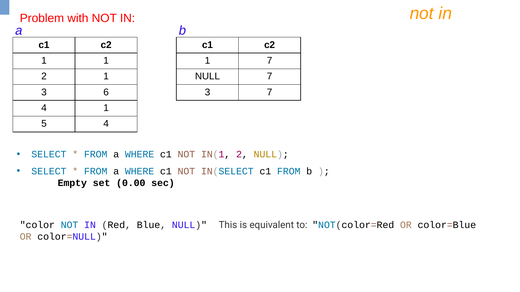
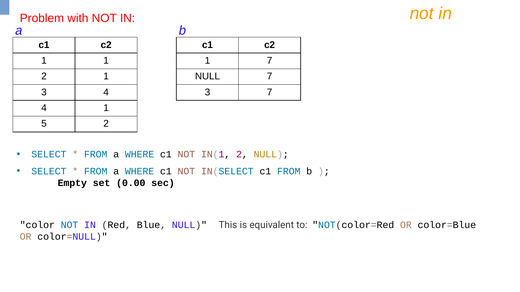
3 6: 6 -> 4
5 4: 4 -> 2
